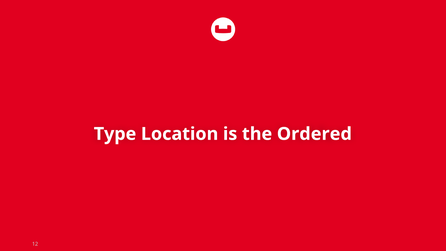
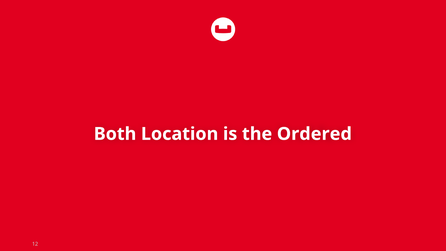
Type: Type -> Both
